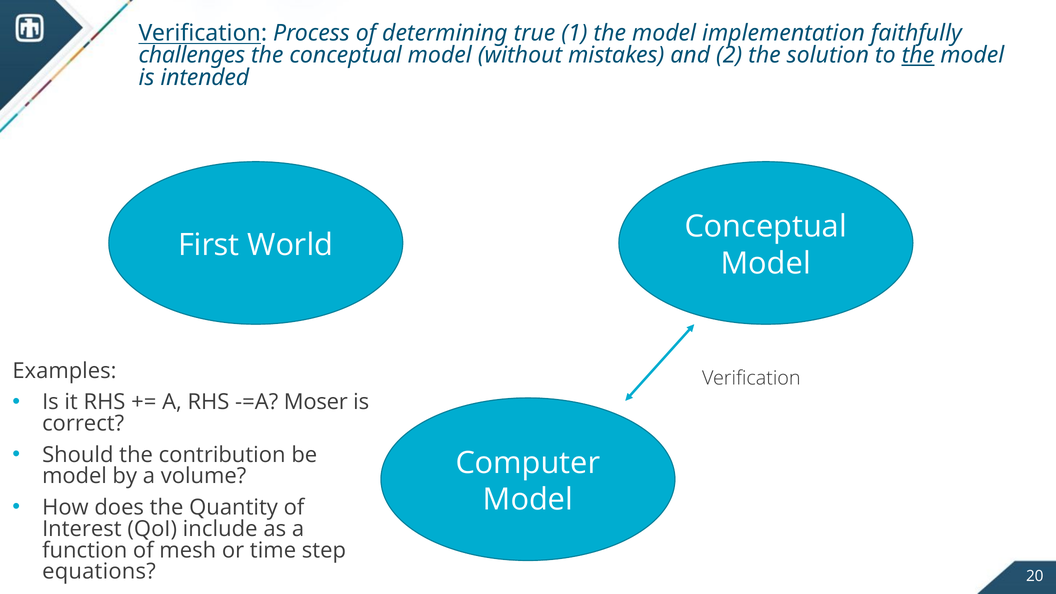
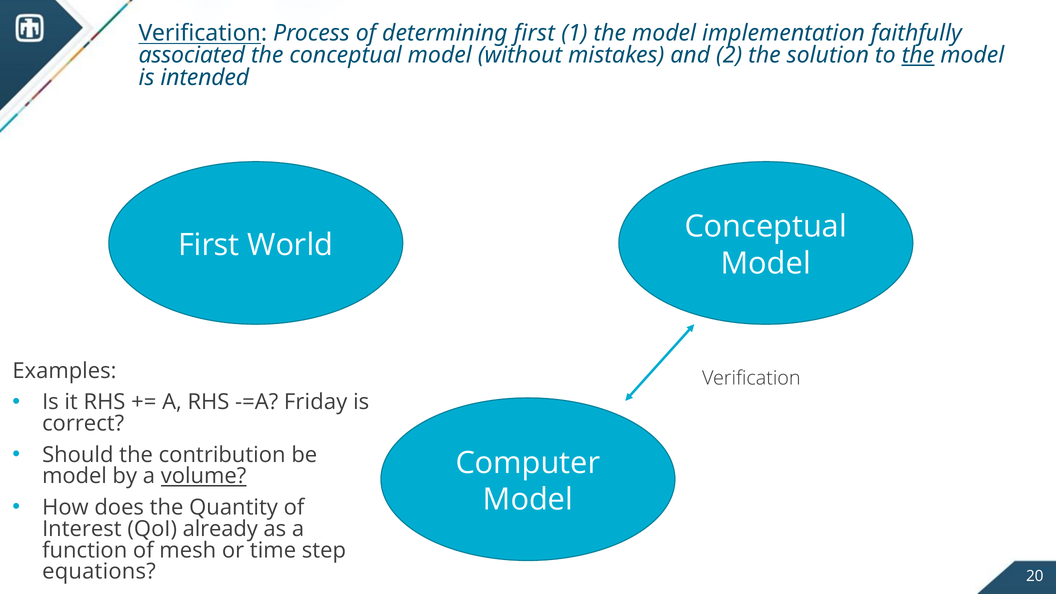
determining true: true -> first
challenges: challenges -> associated
Moser: Moser -> Friday
volume underline: none -> present
include: include -> already
